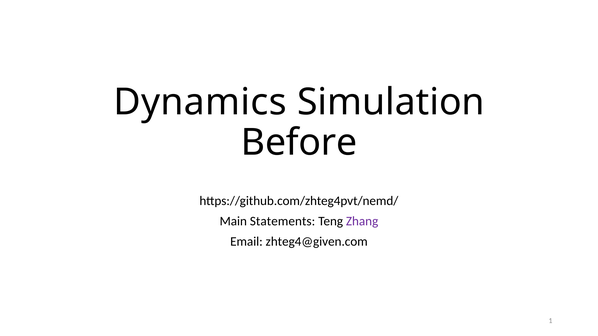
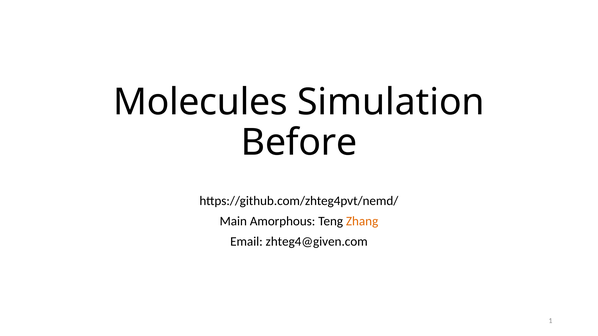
Dynamics: Dynamics -> Molecules
Statements: Statements -> Amorphous
Zhang colour: purple -> orange
